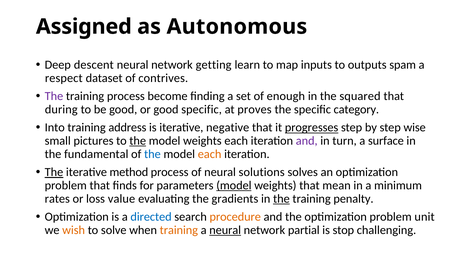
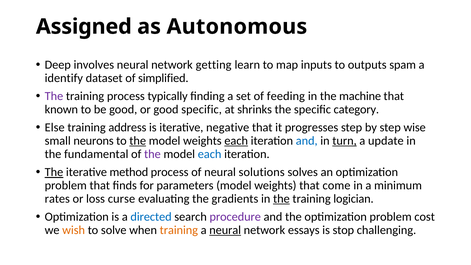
descent: descent -> involves
respect: respect -> identify
contrives: contrives -> simplified
become: become -> typically
enough: enough -> feeding
squared: squared -> machine
during: during -> known
proves: proves -> shrinks
Into: Into -> Else
progresses underline: present -> none
pictures: pictures -> neurons
each at (236, 141) underline: none -> present
and at (307, 141) colour: purple -> blue
turn underline: none -> present
surface: surface -> update
the at (152, 154) colour: blue -> purple
each at (210, 154) colour: orange -> blue
model at (234, 185) underline: present -> none
mean: mean -> come
value: value -> curse
penalty: penalty -> logician
procedure colour: orange -> purple
unit: unit -> cost
partial: partial -> essays
